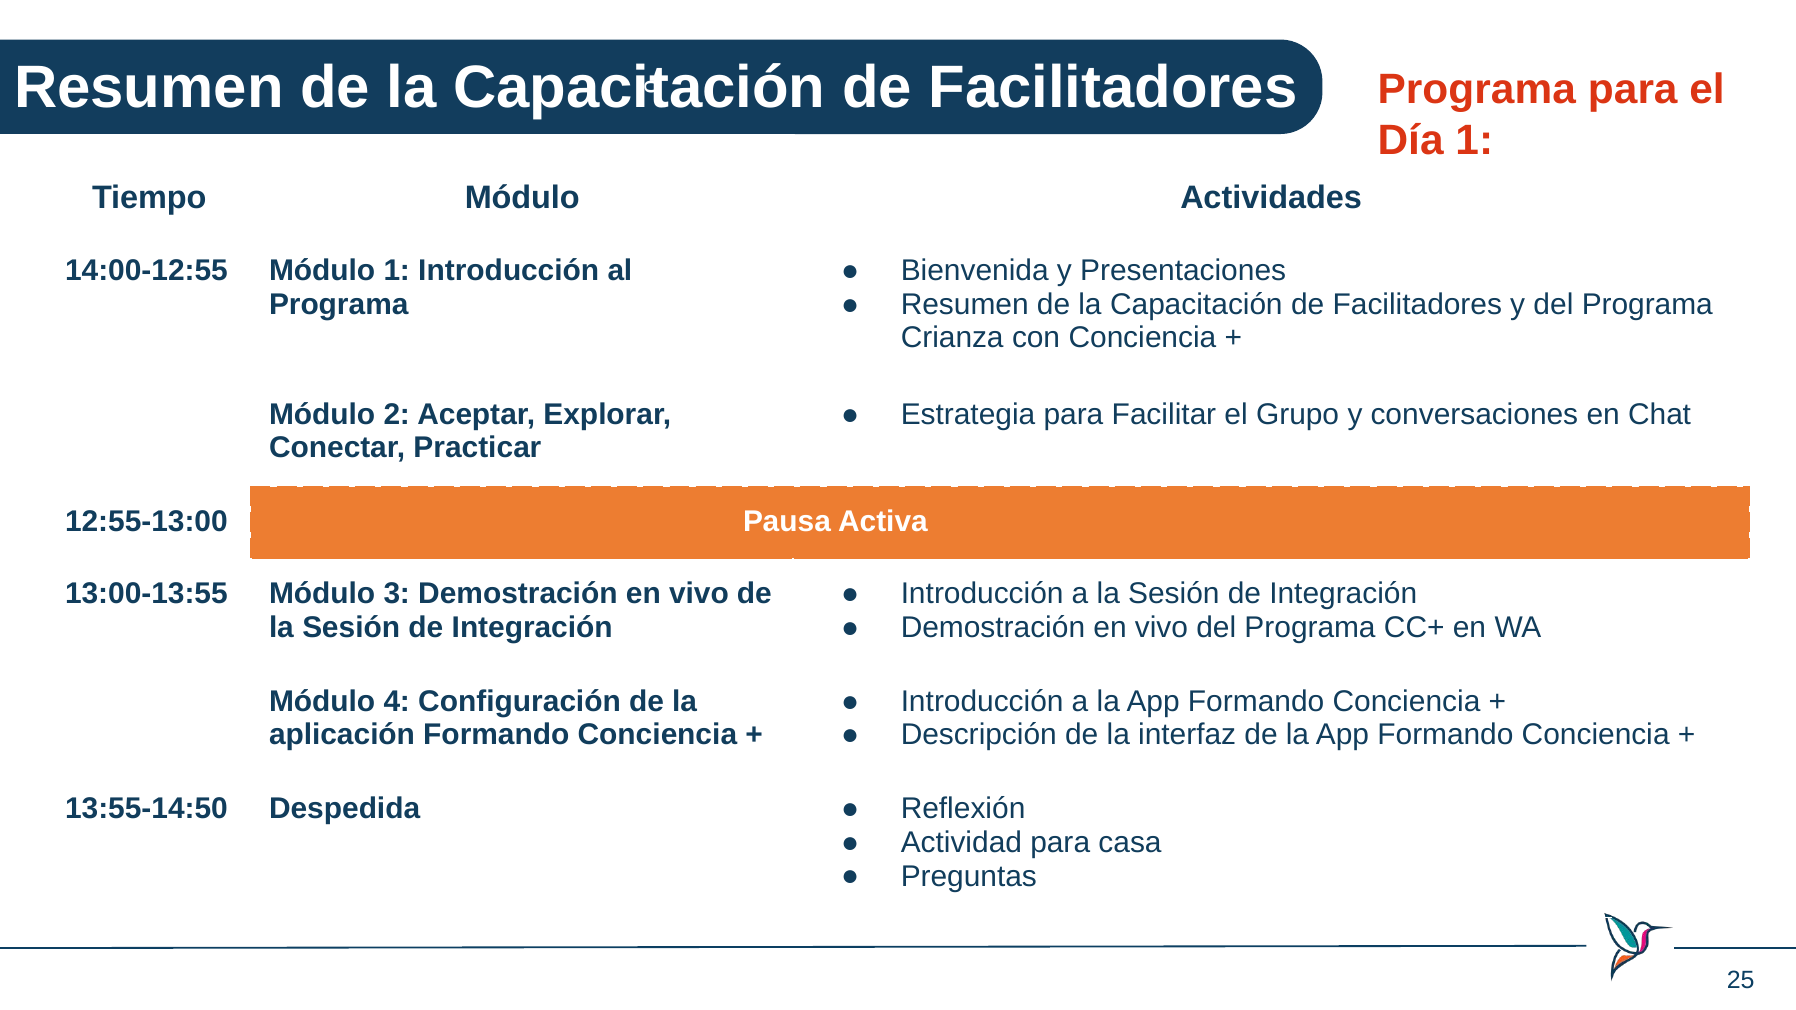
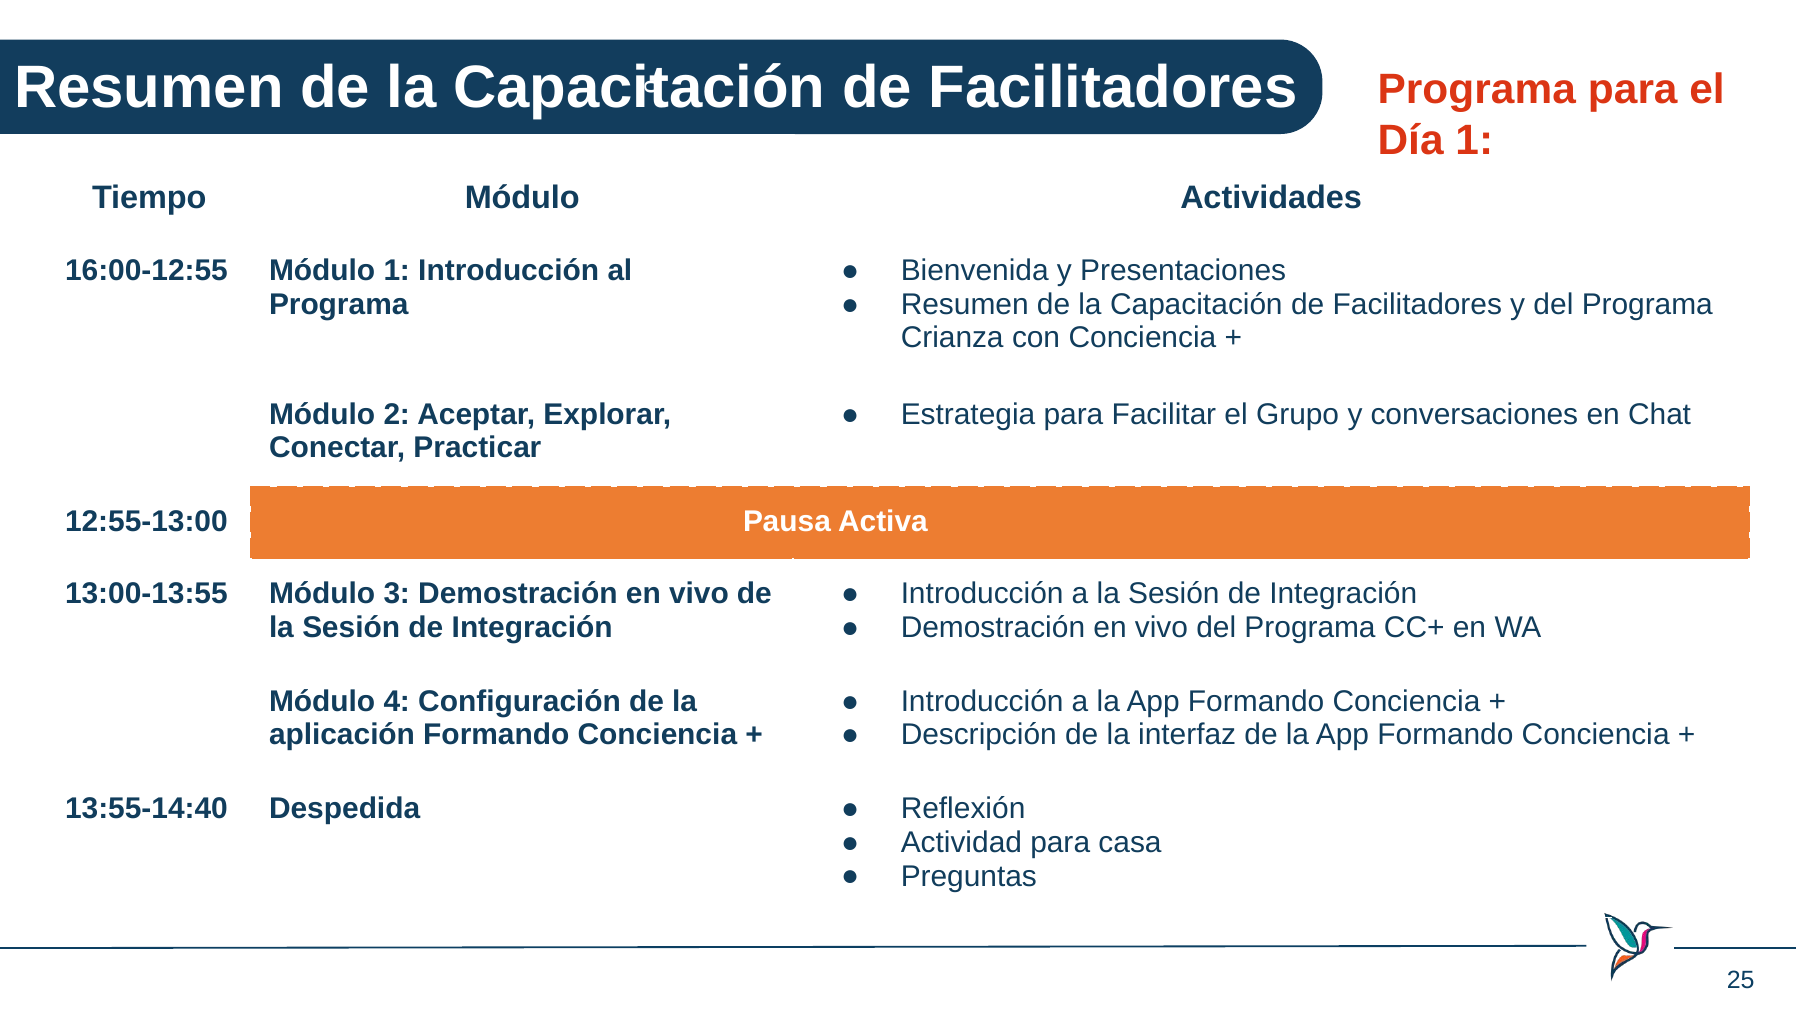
14:00-12:55: 14:00-12:55 -> 16:00-12:55
13:55-14:50: 13:55-14:50 -> 13:55-14:40
